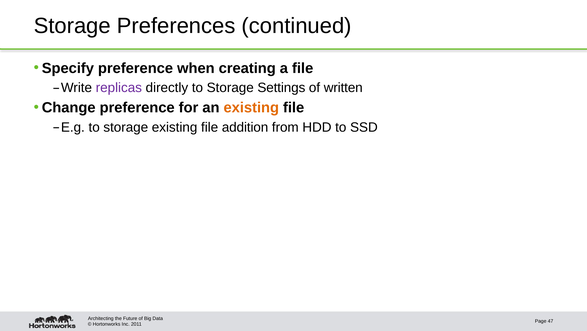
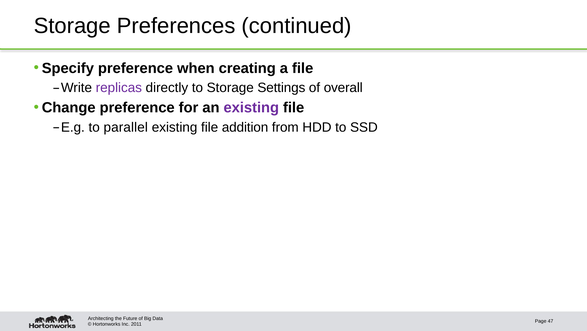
written: written -> overall
existing at (251, 107) colour: orange -> purple
E.g to storage: storage -> parallel
